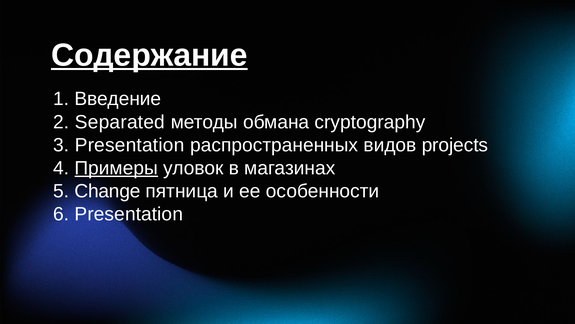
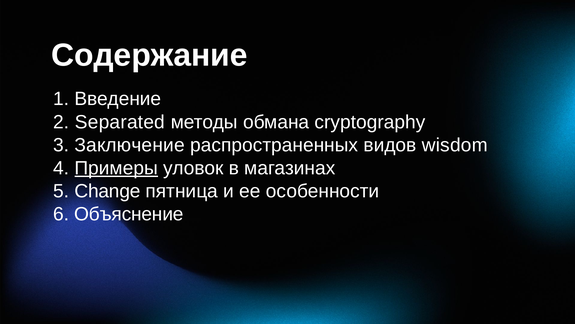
Содержание underline: present -> none
3 Presentation: Presentation -> Заключение
projects: projects -> wisdom
6 Presentation: Presentation -> Объяснение
